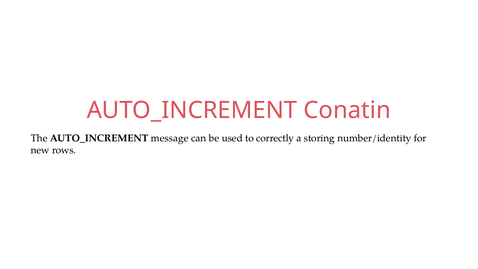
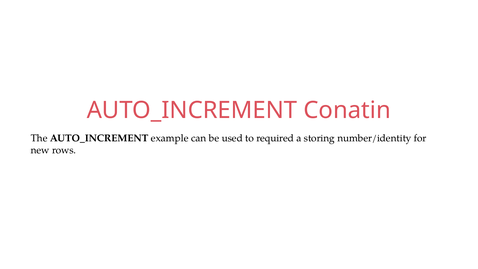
message: message -> example
correctly: correctly -> required
